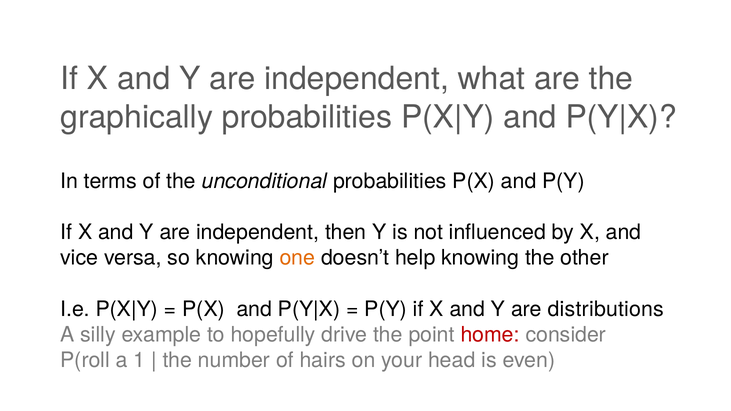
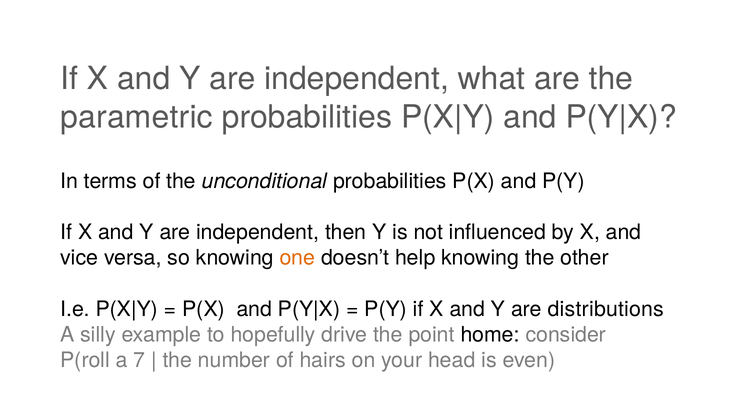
graphically: graphically -> parametric
home colour: red -> black
1: 1 -> 7
